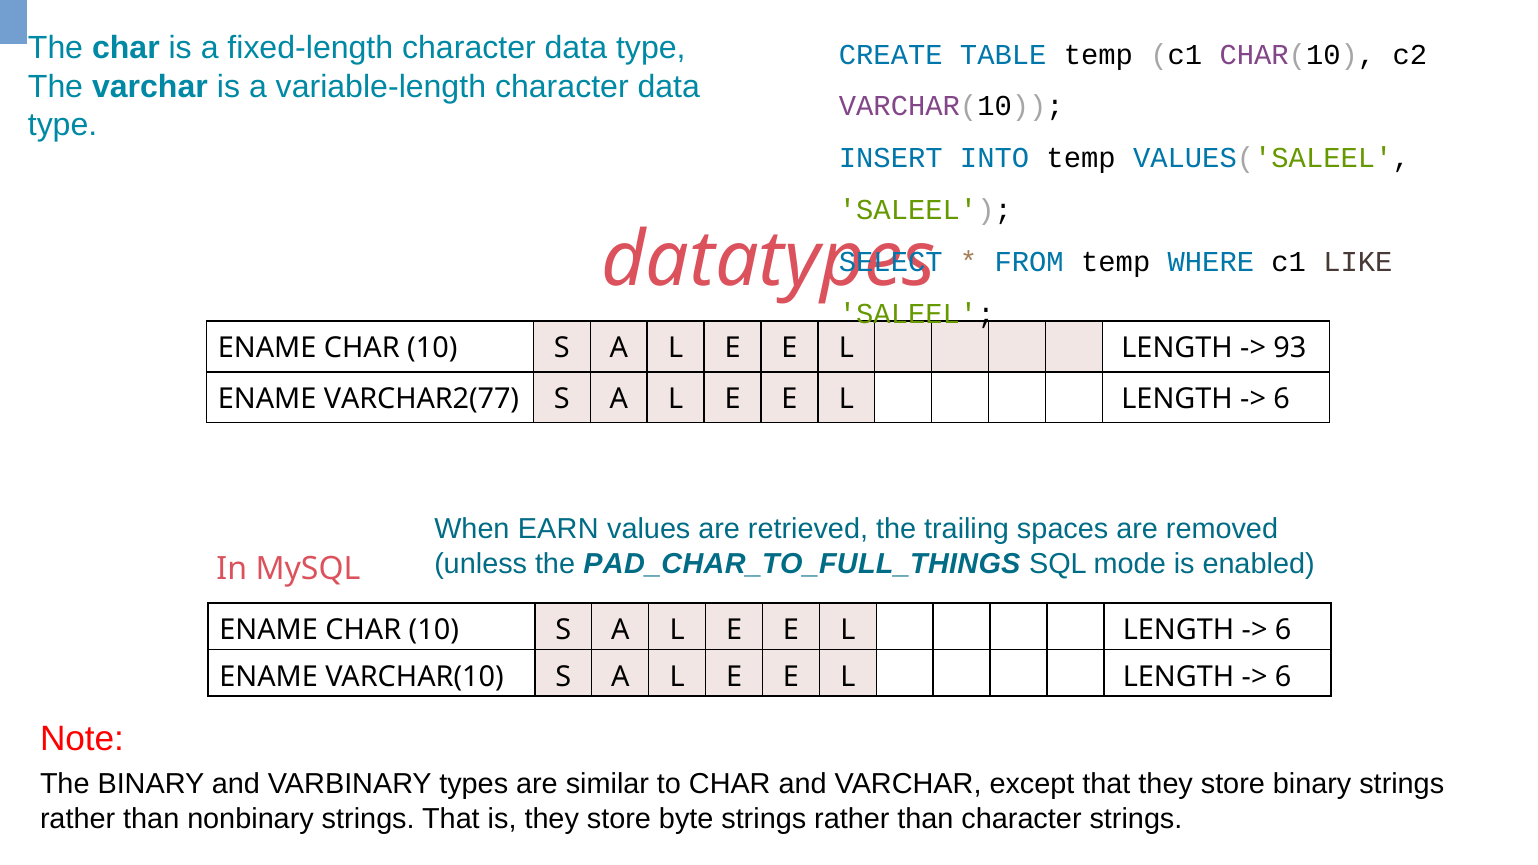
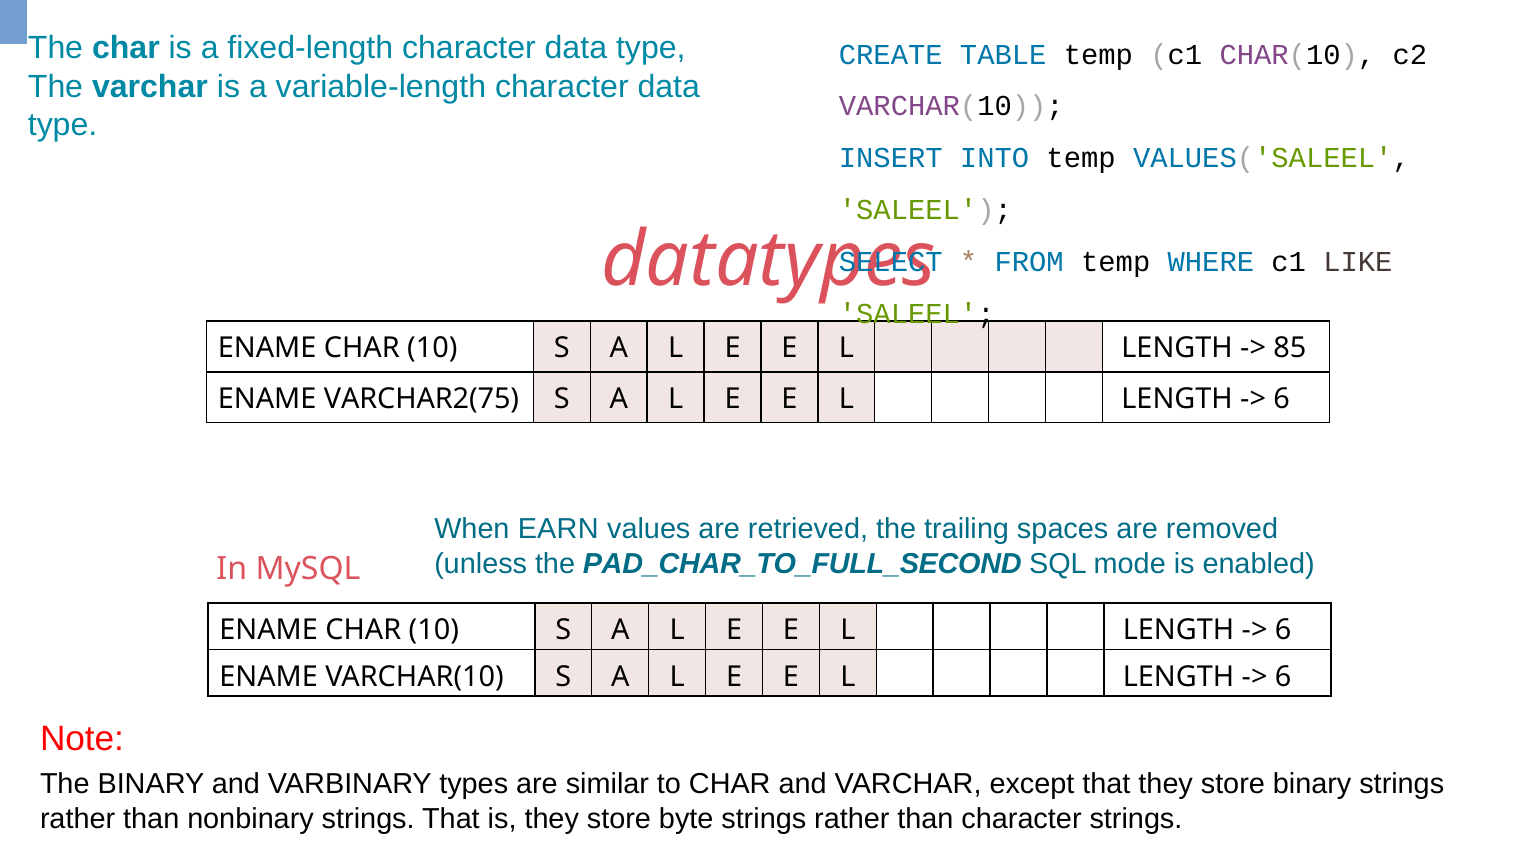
93: 93 -> 85
VARCHAR2(77: VARCHAR2(77 -> VARCHAR2(75
PAD_CHAR_TO_FULL_THINGS: PAD_CHAR_TO_FULL_THINGS -> PAD_CHAR_TO_FULL_SECOND
